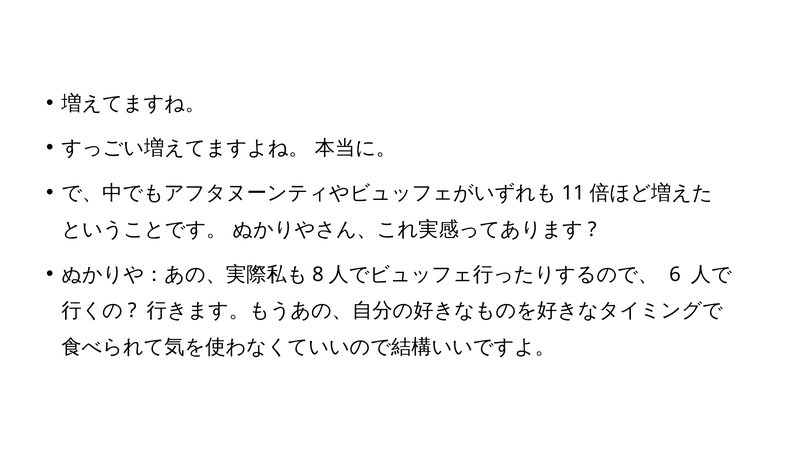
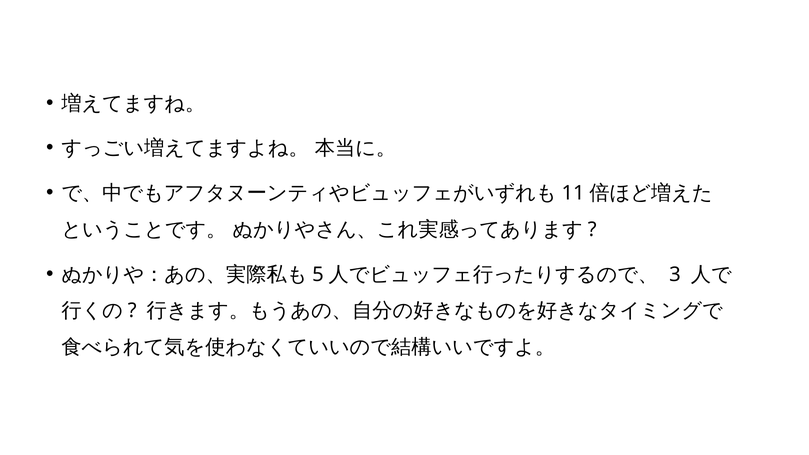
8: 8 -> 5
6: 6 -> 3
